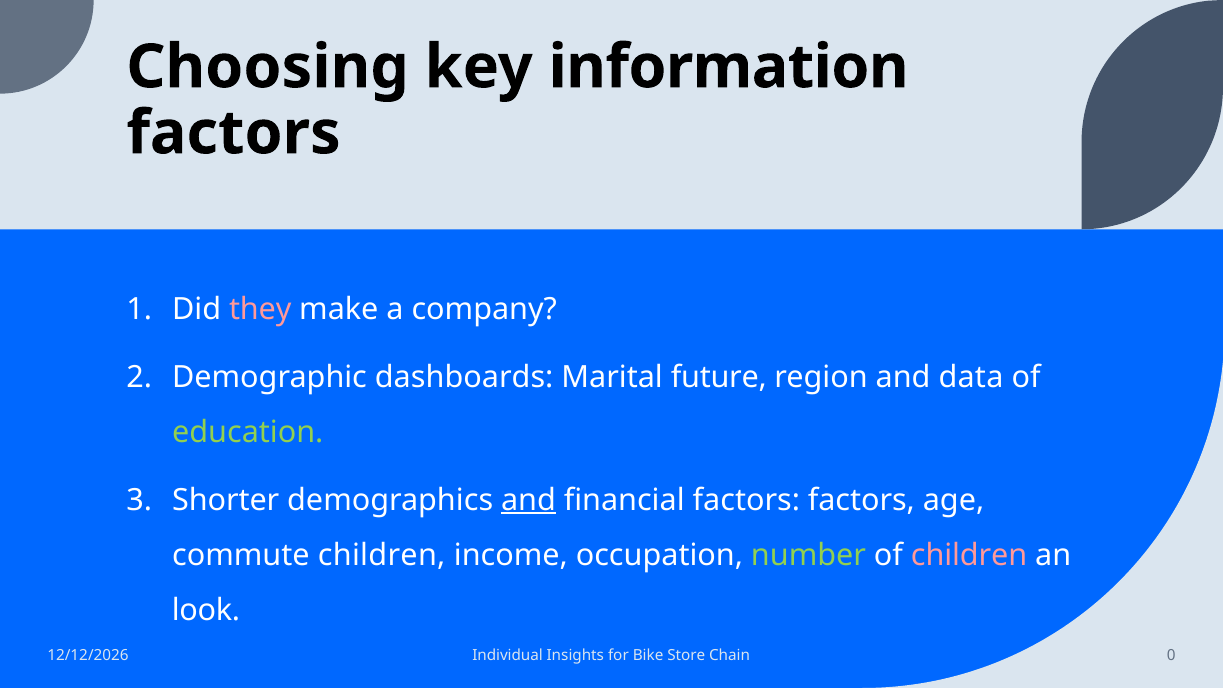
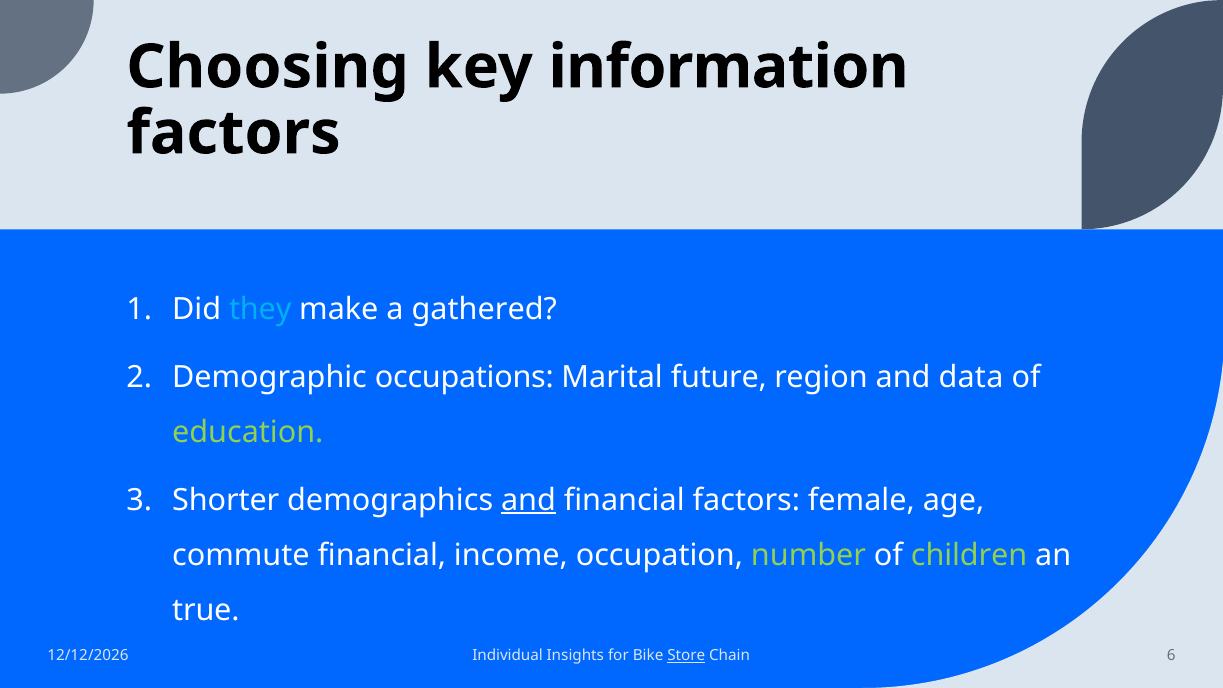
they colour: pink -> light blue
company: company -> gathered
dashboards: dashboards -> occupations
factors factors: factors -> female
commute children: children -> financial
children at (969, 555) colour: pink -> light green
look: look -> true
Store underline: none -> present
0: 0 -> 6
